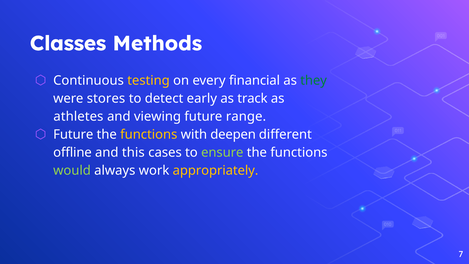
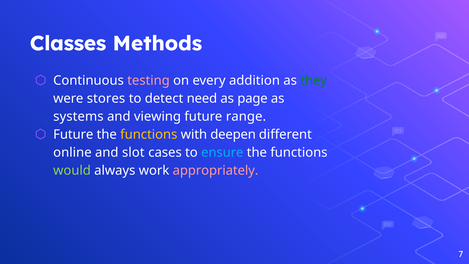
testing colour: yellow -> pink
financial: financial -> addition
early: early -> need
track: track -> page
athletes: athletes -> systems
offline: offline -> online
this: this -> slot
ensure colour: light green -> light blue
appropriately colour: yellow -> pink
